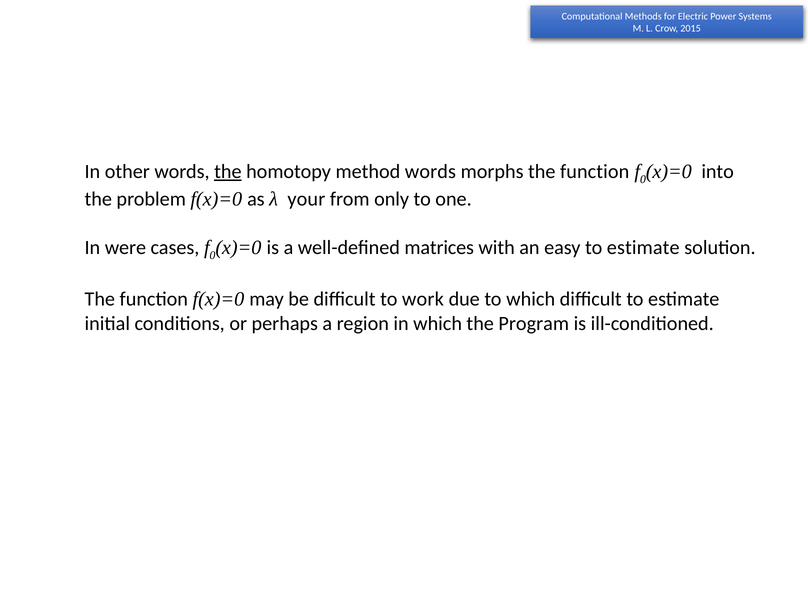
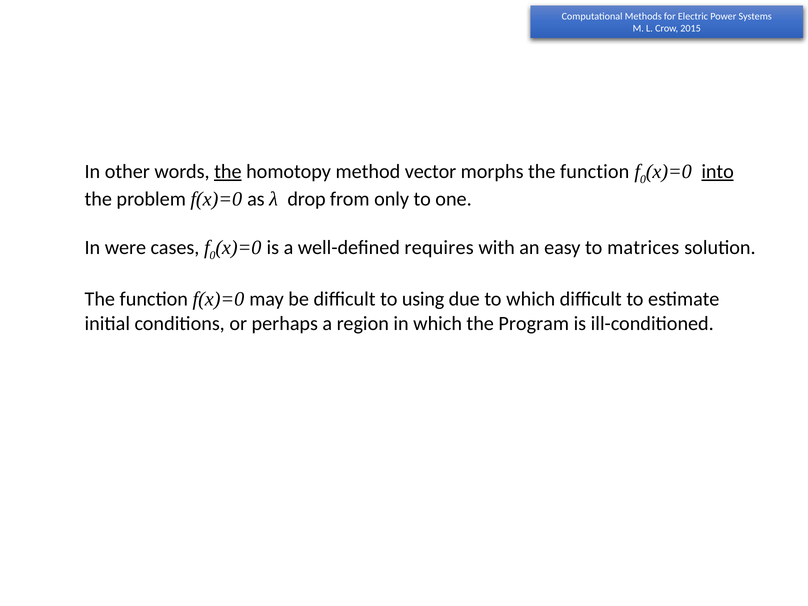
method words: words -> vector
into underline: none -> present
your: your -> drop
matrices: matrices -> requires
easy to estimate: estimate -> matrices
work: work -> using
